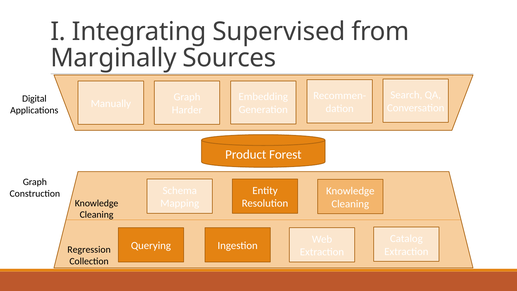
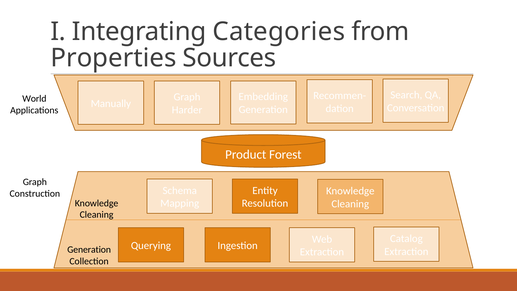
Supervised: Supervised -> Categories
Marginally: Marginally -> Properties
Digital: Digital -> World
Regression at (89, 249): Regression -> Generation
